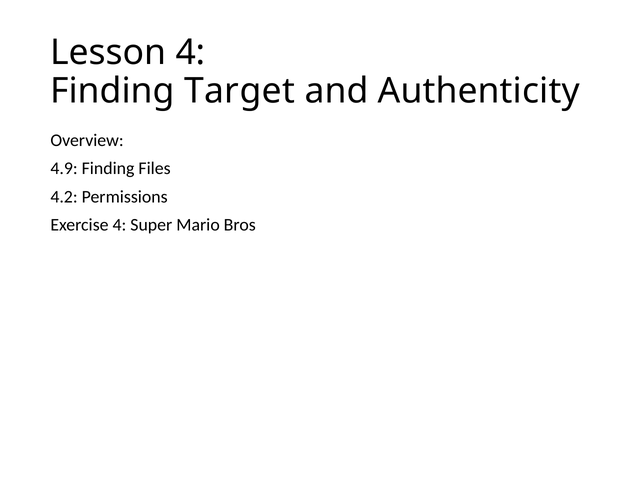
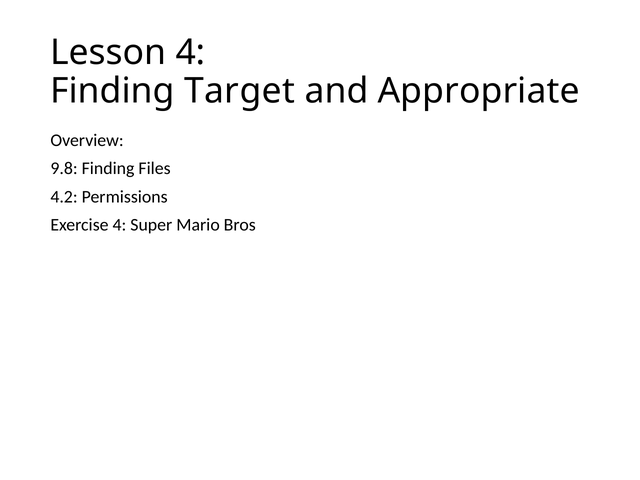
Authenticity: Authenticity -> Appropriate
4.9: 4.9 -> 9.8
